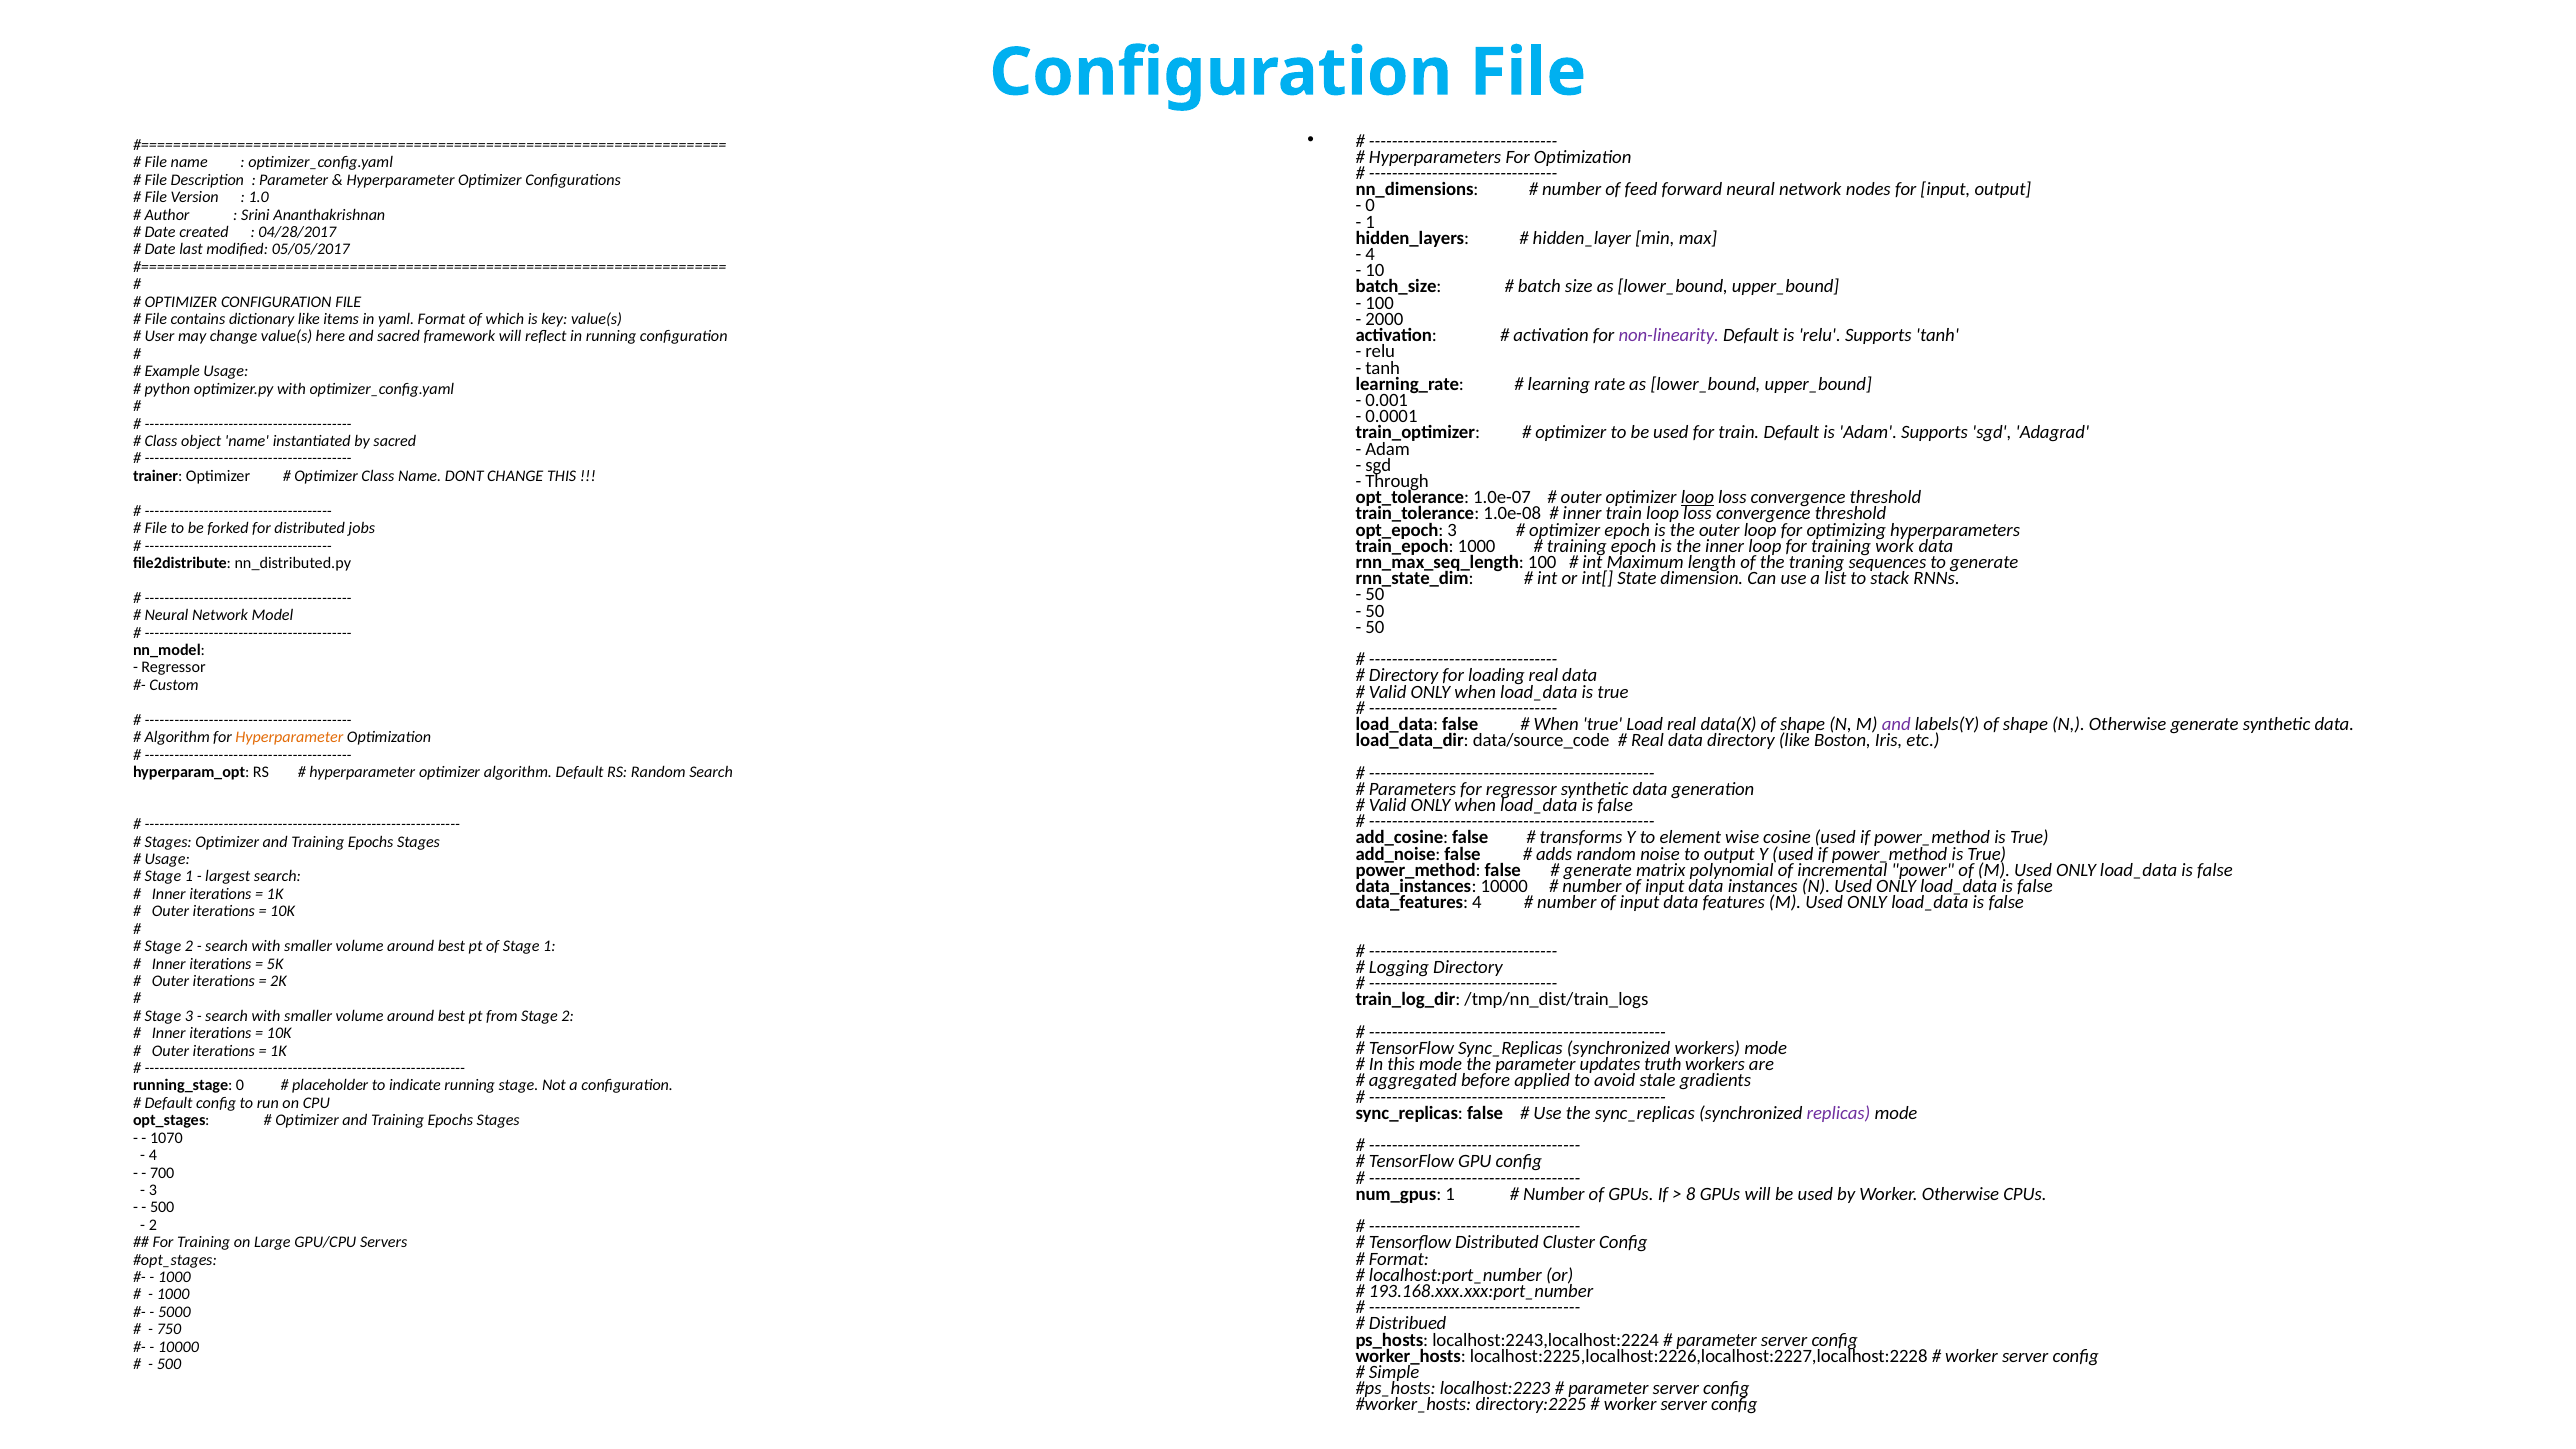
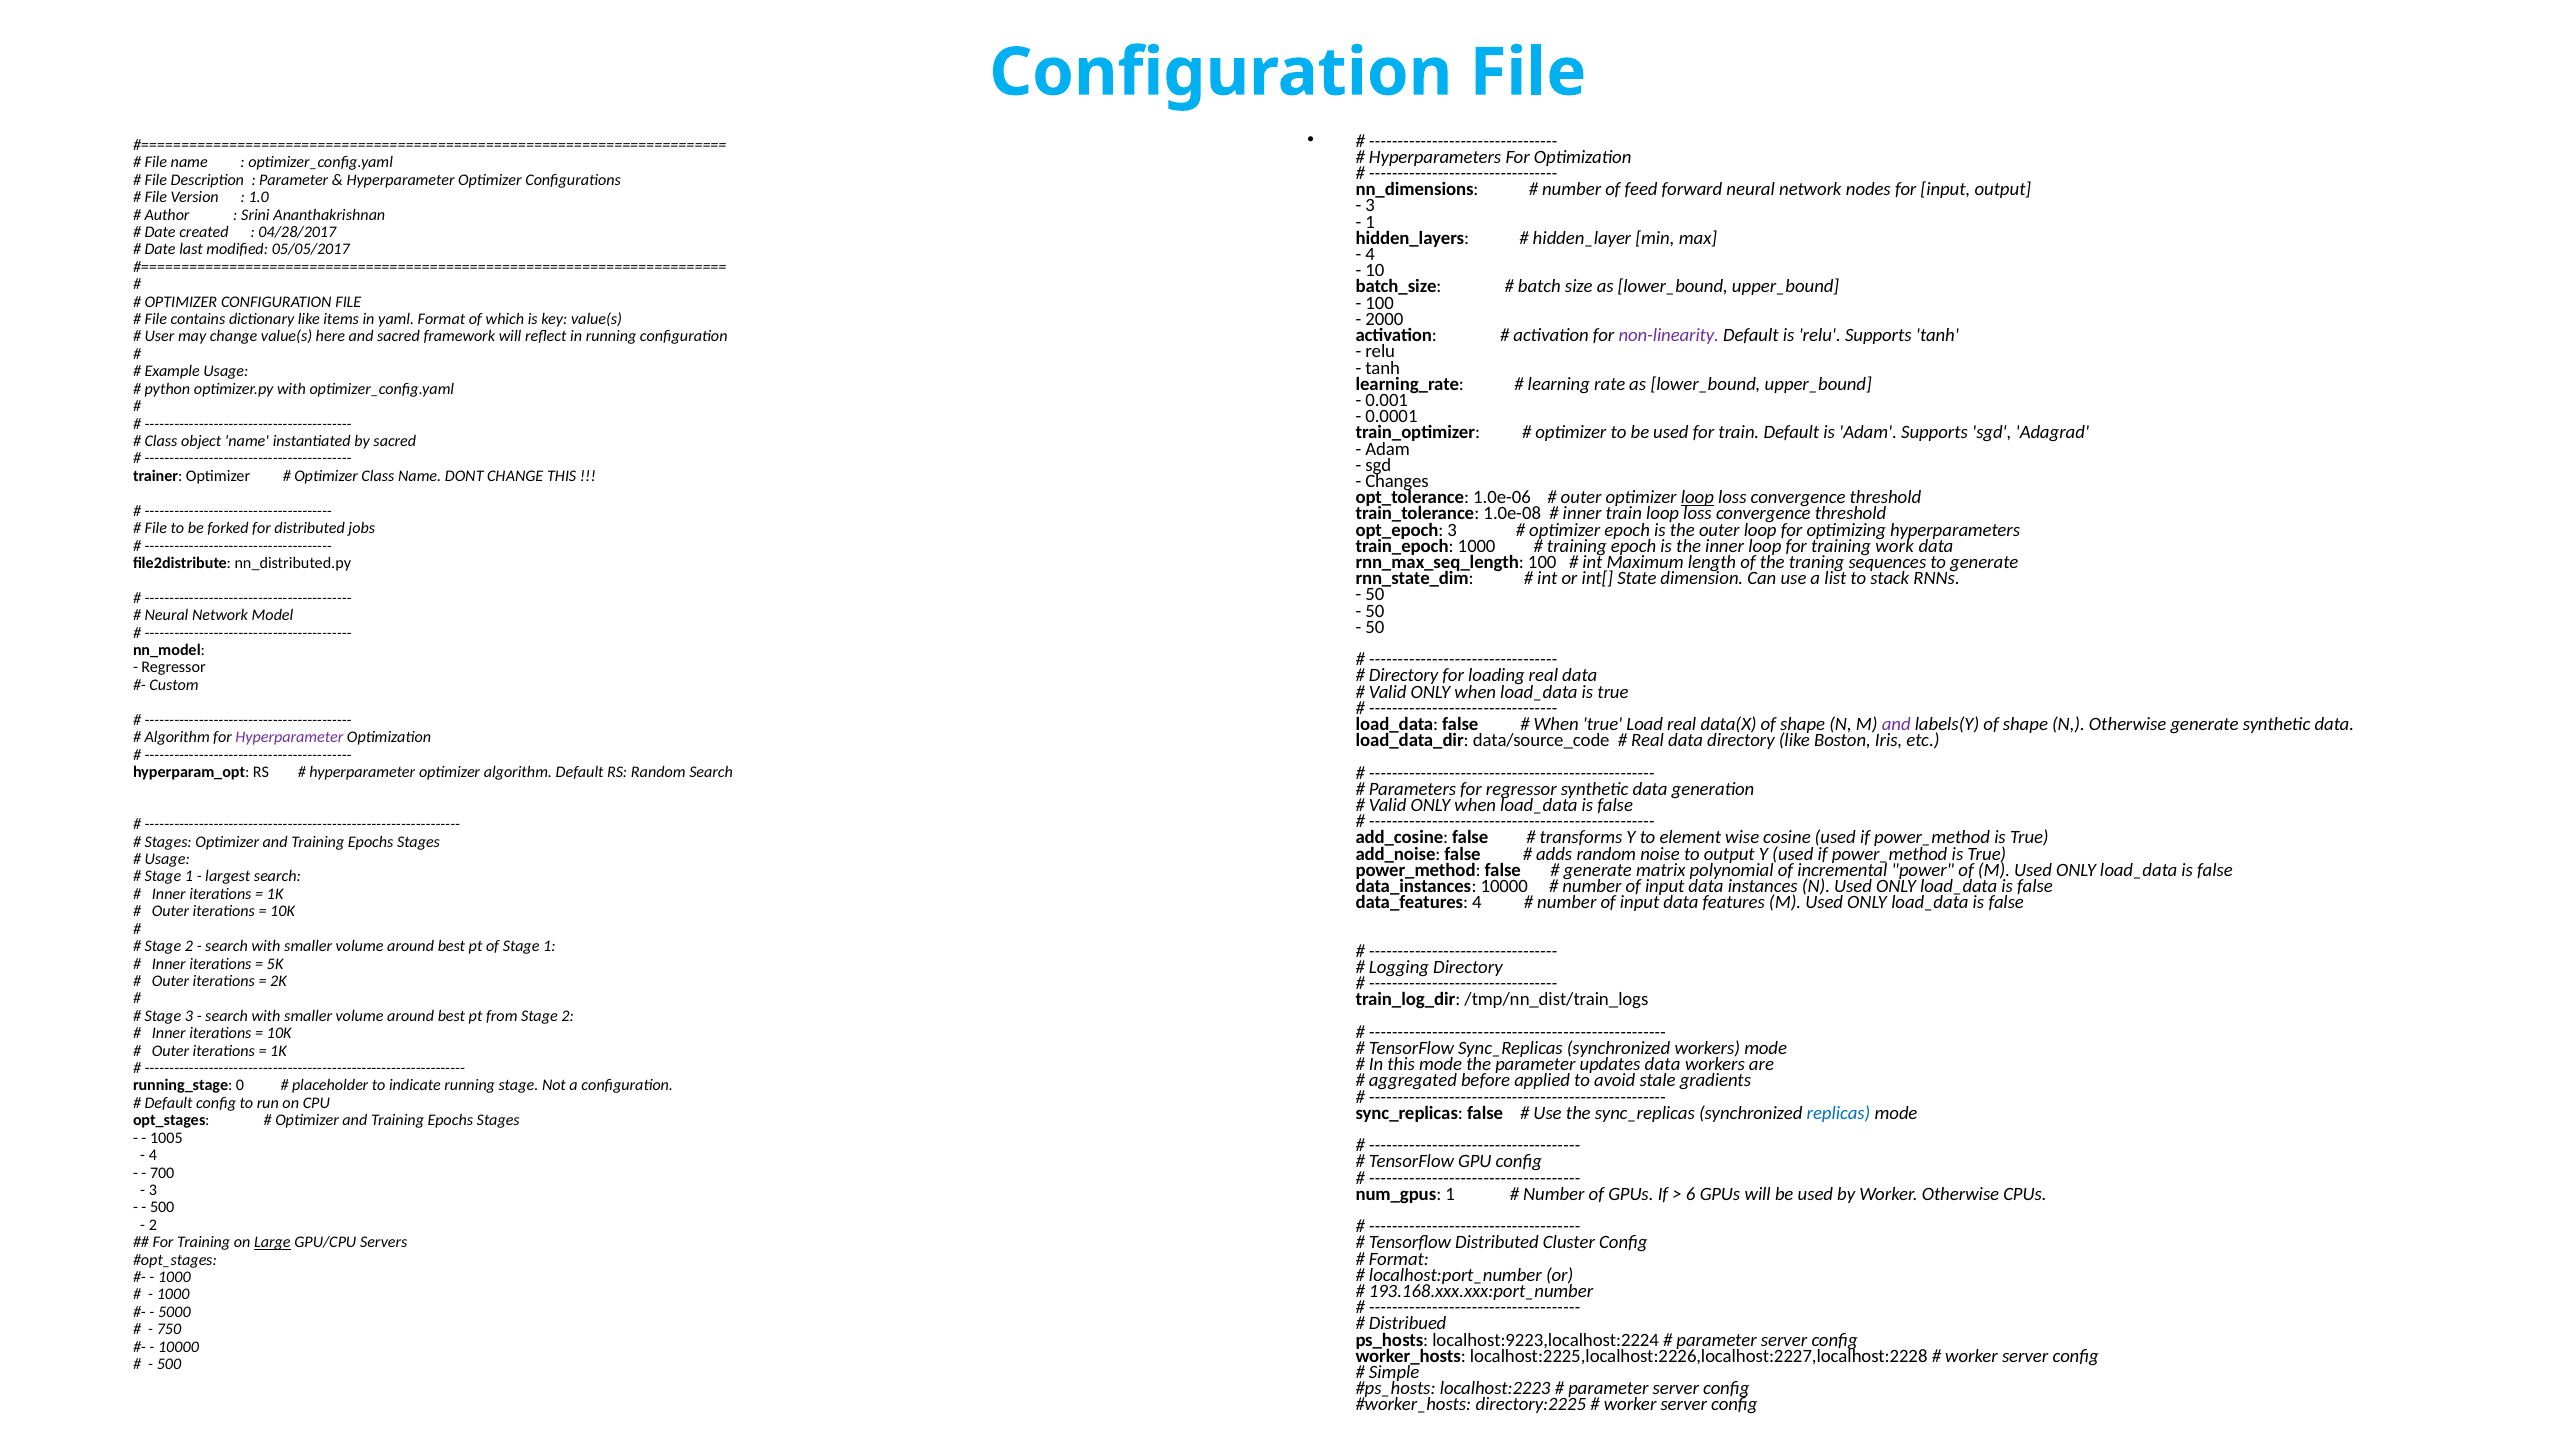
0 at (1370, 206): 0 -> 3
Through: Through -> Changes
1.0e-07: 1.0e-07 -> 1.0e-06
Hyperparameter at (289, 737) colour: orange -> purple
updates truth: truth -> data
replicas colour: purple -> blue
1070: 1070 -> 1005
8: 8 -> 6
Large underline: none -> present
localhost:2243,localhost:2224: localhost:2243,localhost:2224 -> localhost:9223,localhost:2224
